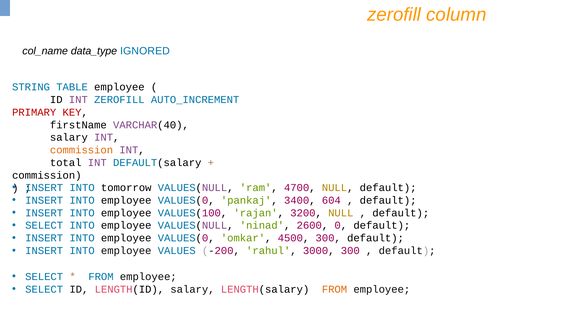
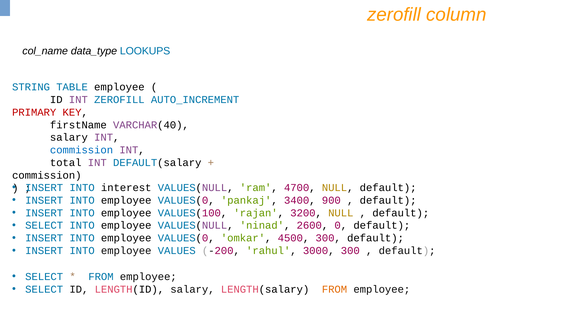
IGNORED: IGNORED -> LOOKUPS
commission at (82, 150) colour: orange -> blue
tomorrow: tomorrow -> interest
604: 604 -> 900
